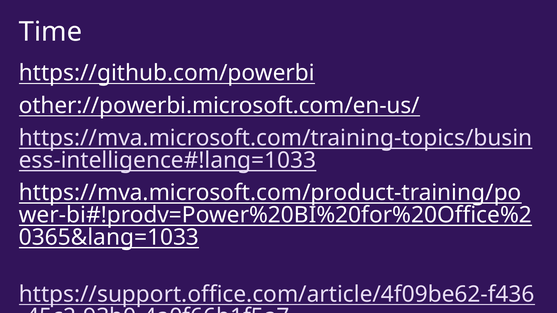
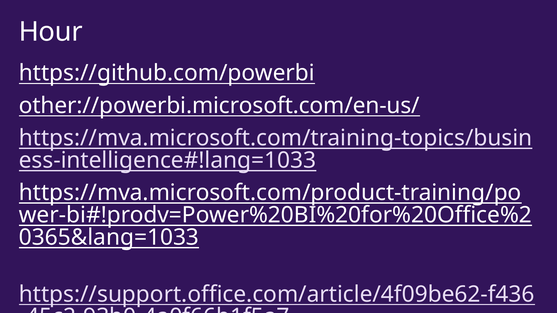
Time: Time -> Hour
